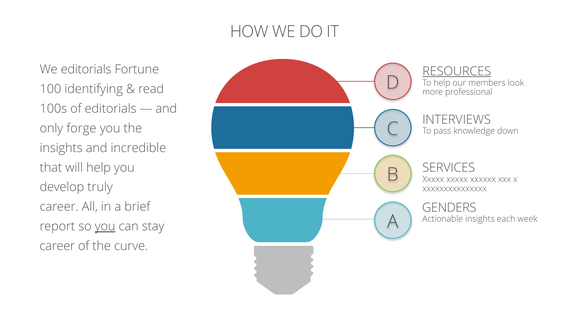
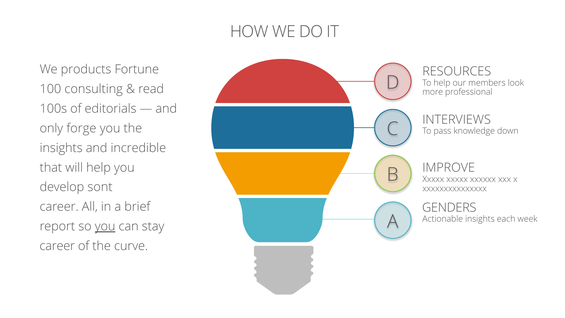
We editorials: editorials -> products
RESOURCES underline: present -> none
identifying: identifying -> consulting
SERVICES: SERVICES -> IMPROVE
truly: truly -> sont
